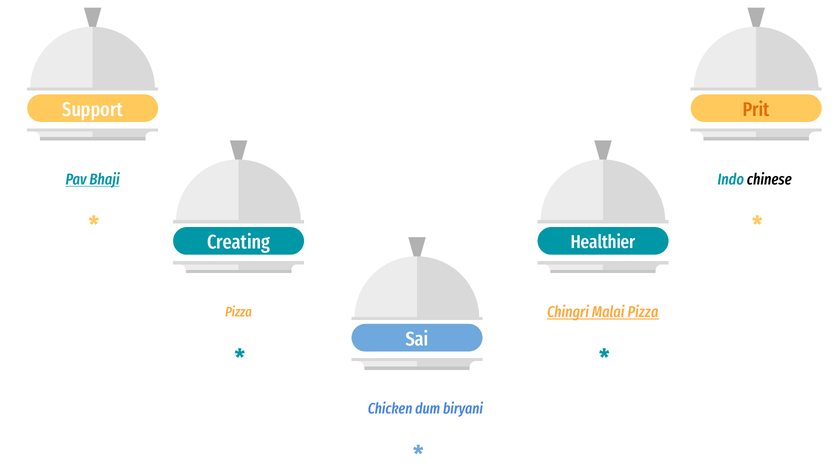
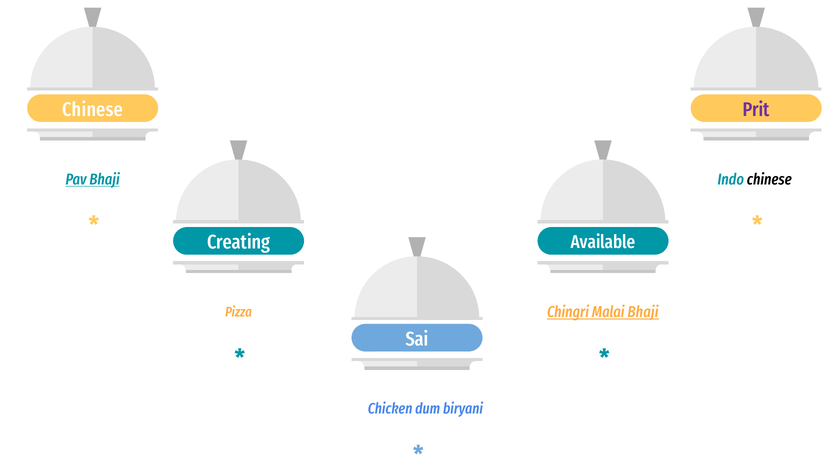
Support at (93, 110): Support -> Chinese
Prit colour: orange -> purple
Healthier: Healthier -> Available
Malai Pizza: Pizza -> Bhaji
